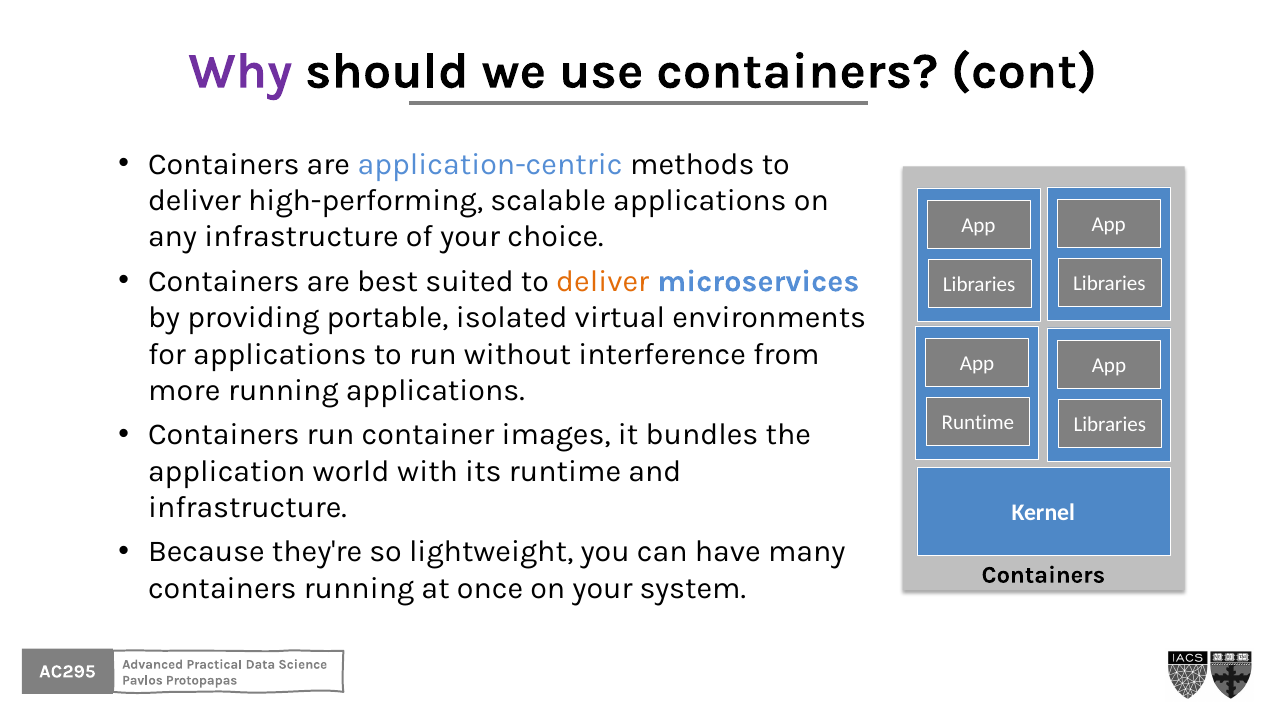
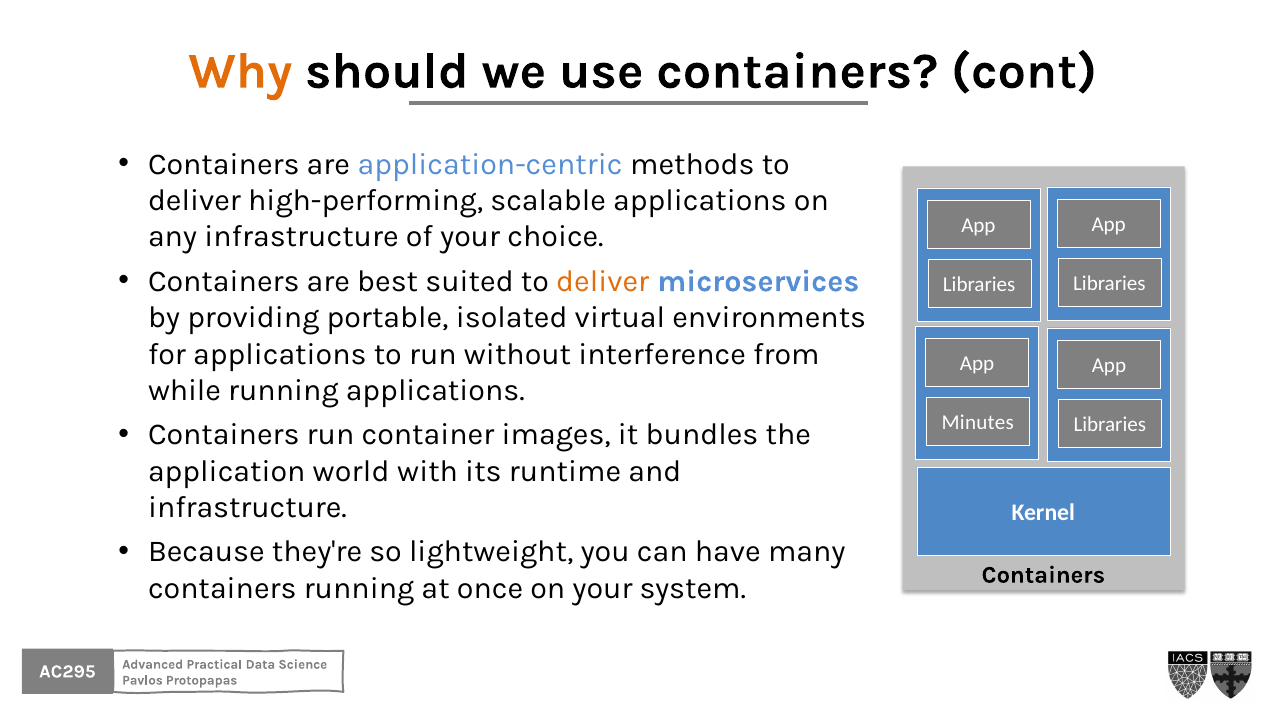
Why colour: purple -> orange
more: more -> while
Runtime at (978, 423): Runtime -> Minutes
